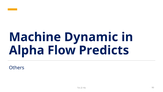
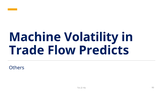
Dynamic: Dynamic -> Volatility
Alpha: Alpha -> Trade
